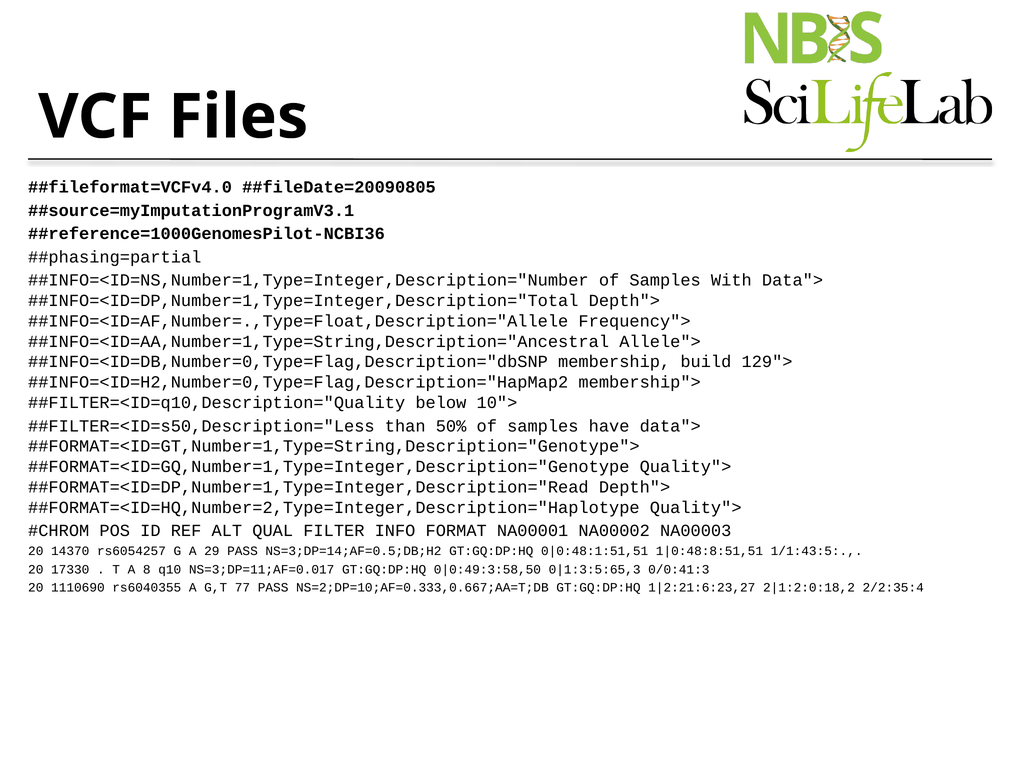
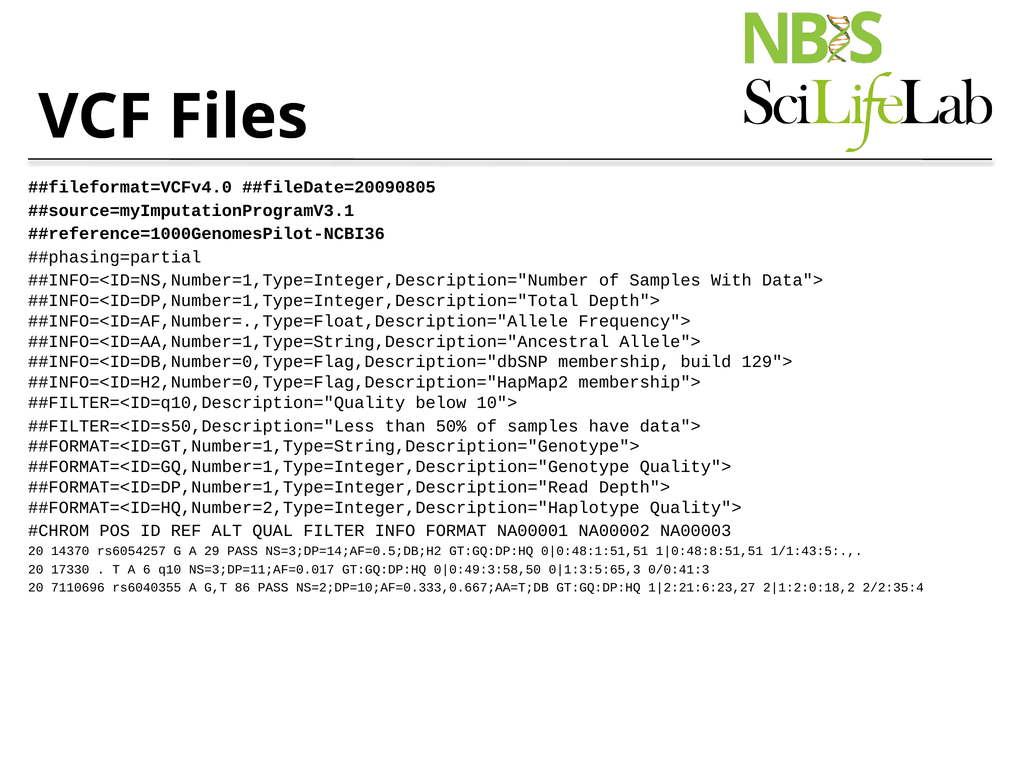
8: 8 -> 6
1110690: 1110690 -> 7110696
77: 77 -> 86
